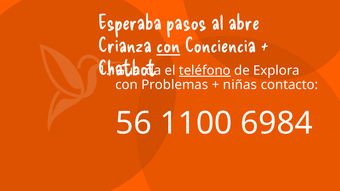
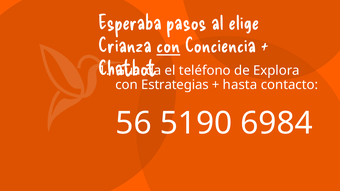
abre: abre -> elige
teléfono underline: present -> none
Problemas: Problemas -> Estrategias
niñas: niñas -> hasta
1100: 1100 -> 5190
